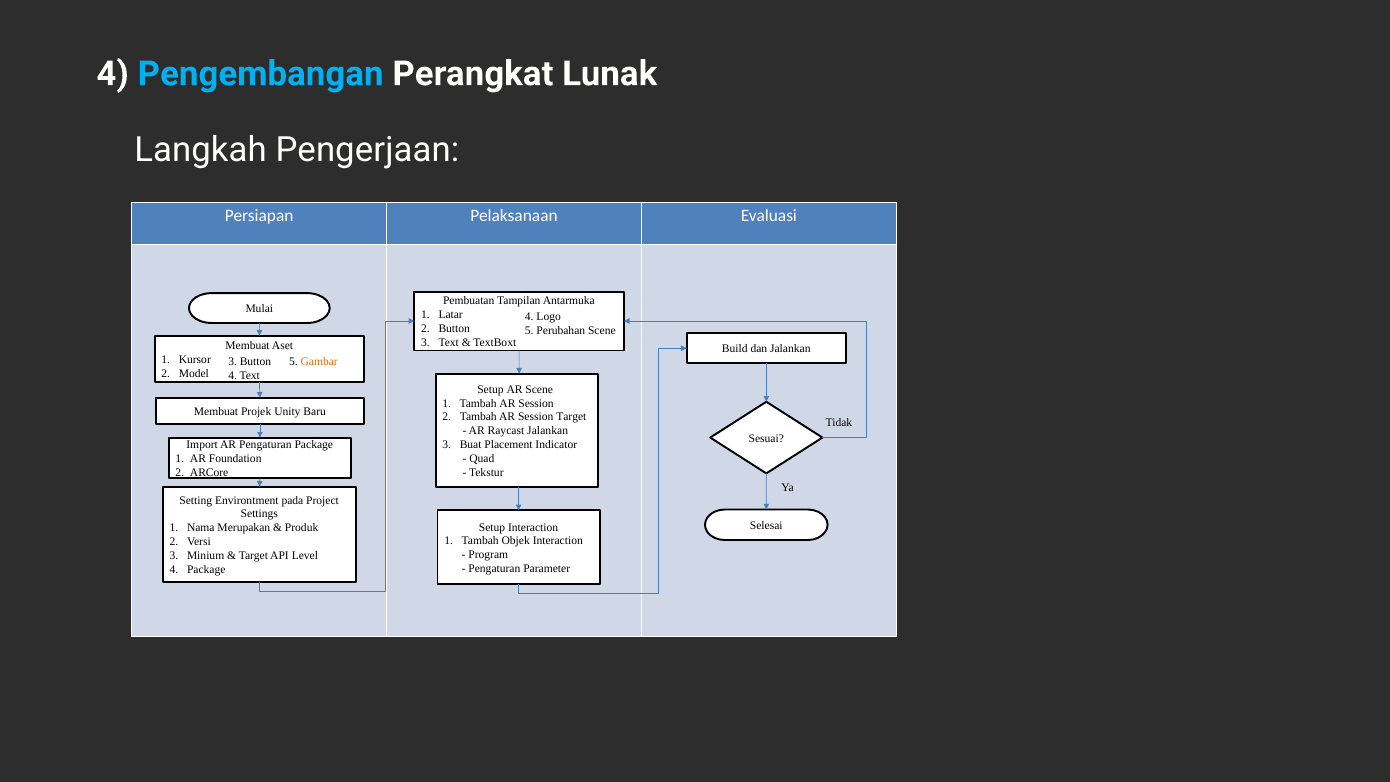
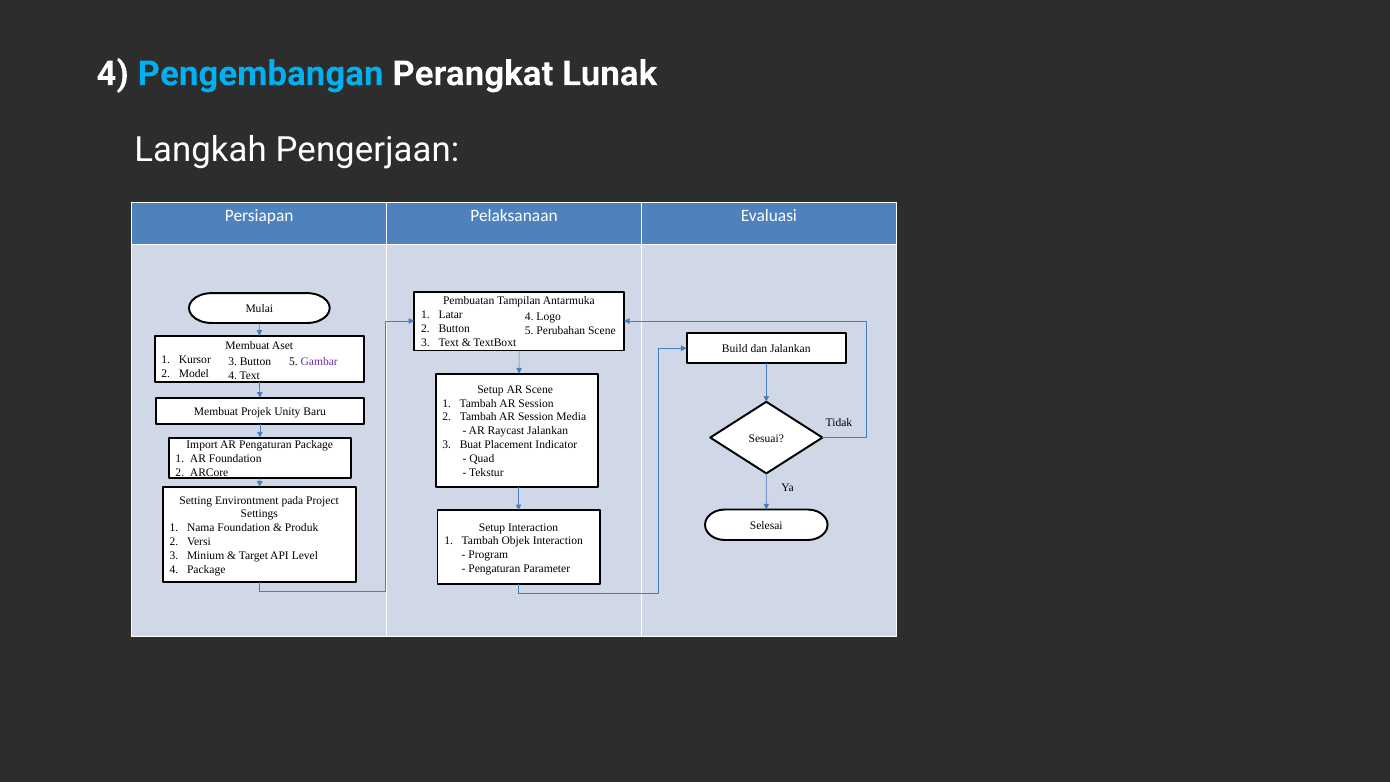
Gambar colour: orange -> purple
Session Target: Target -> Media
Nama Merupakan: Merupakan -> Foundation
